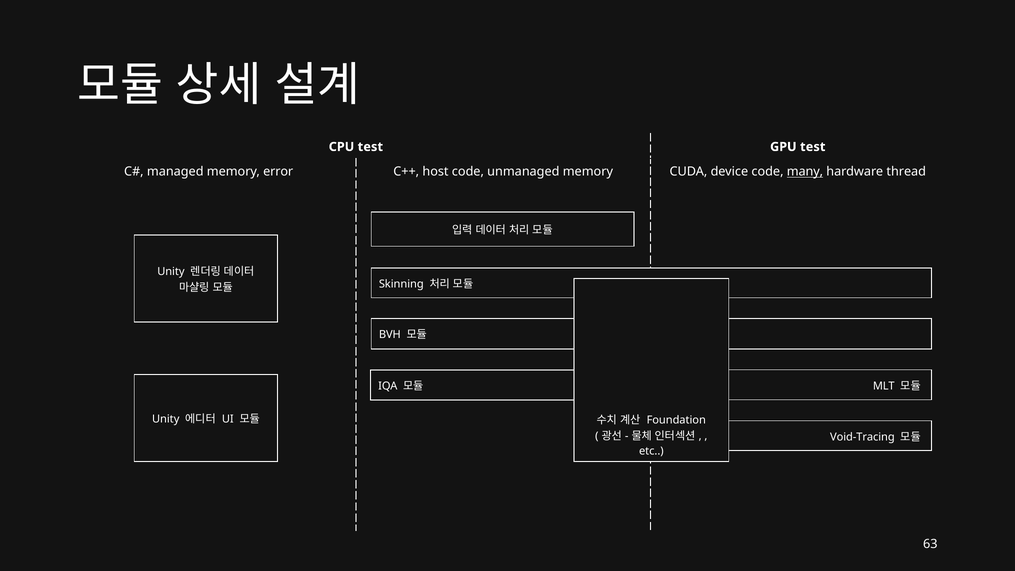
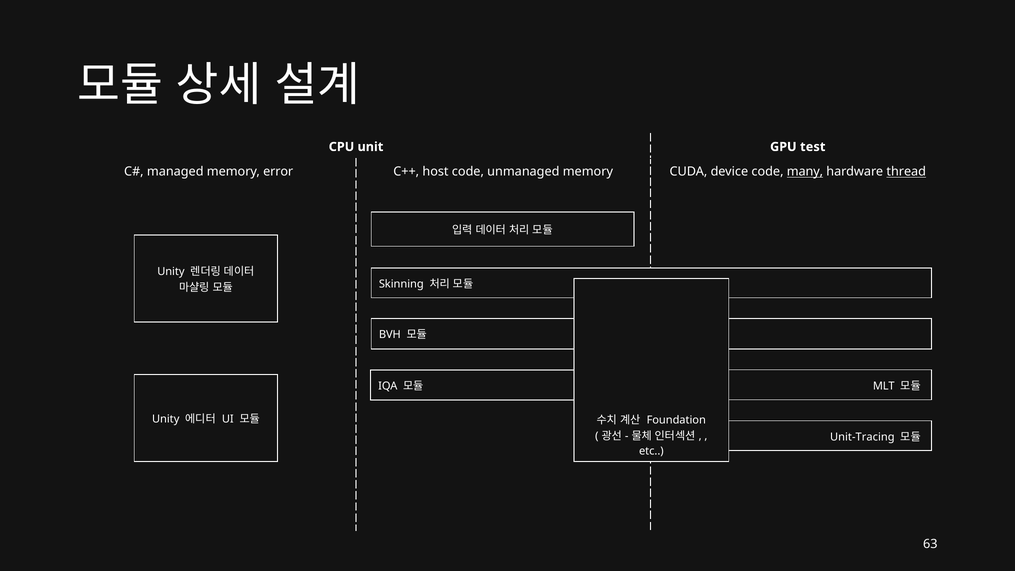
CPU test: test -> unit
thread underline: none -> present
Void-Tracing: Void-Tracing -> Unit-Tracing
